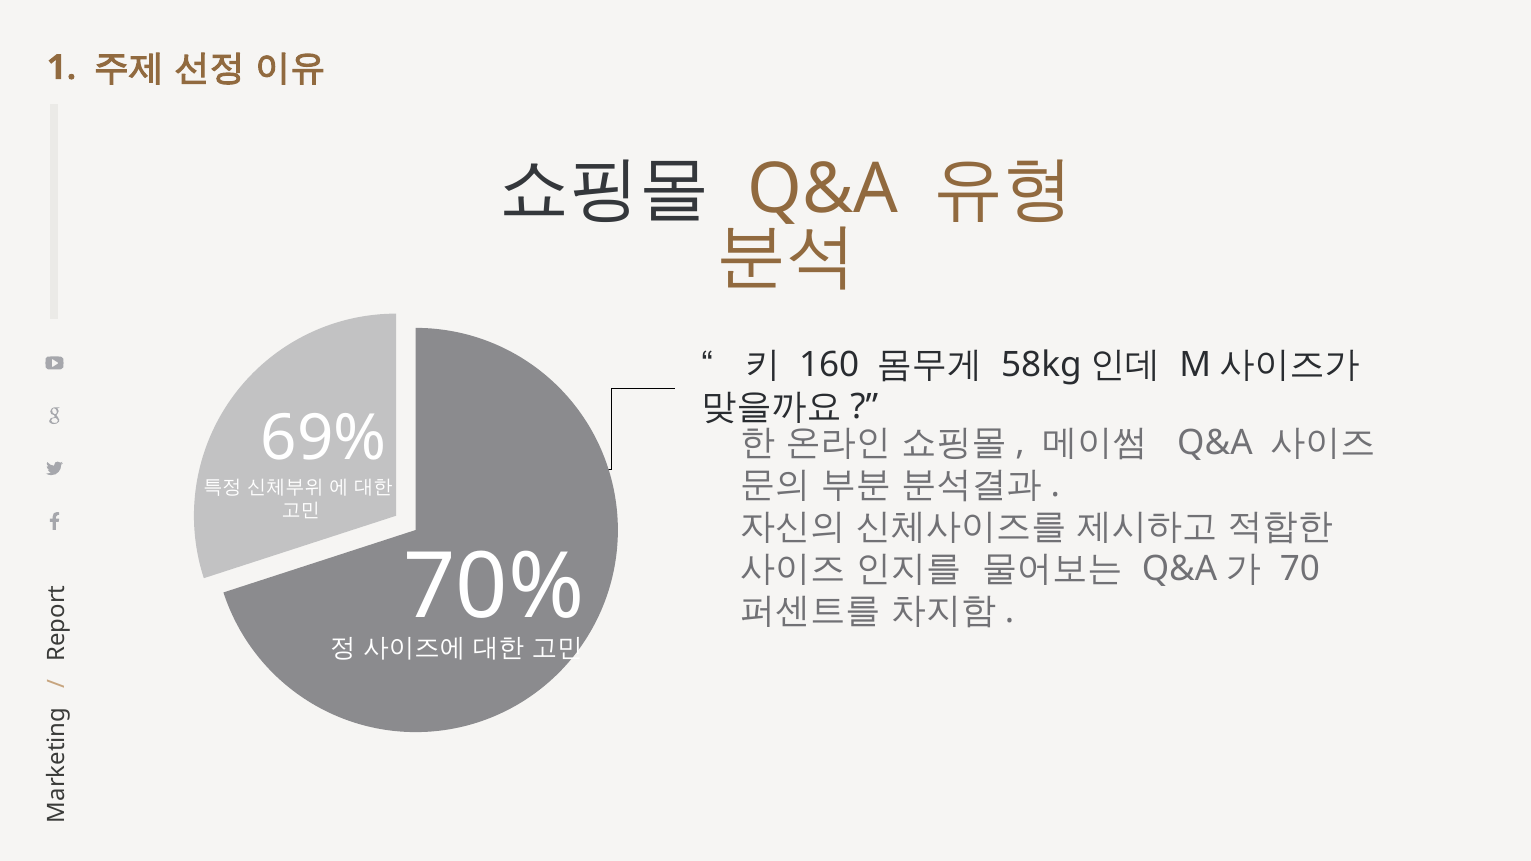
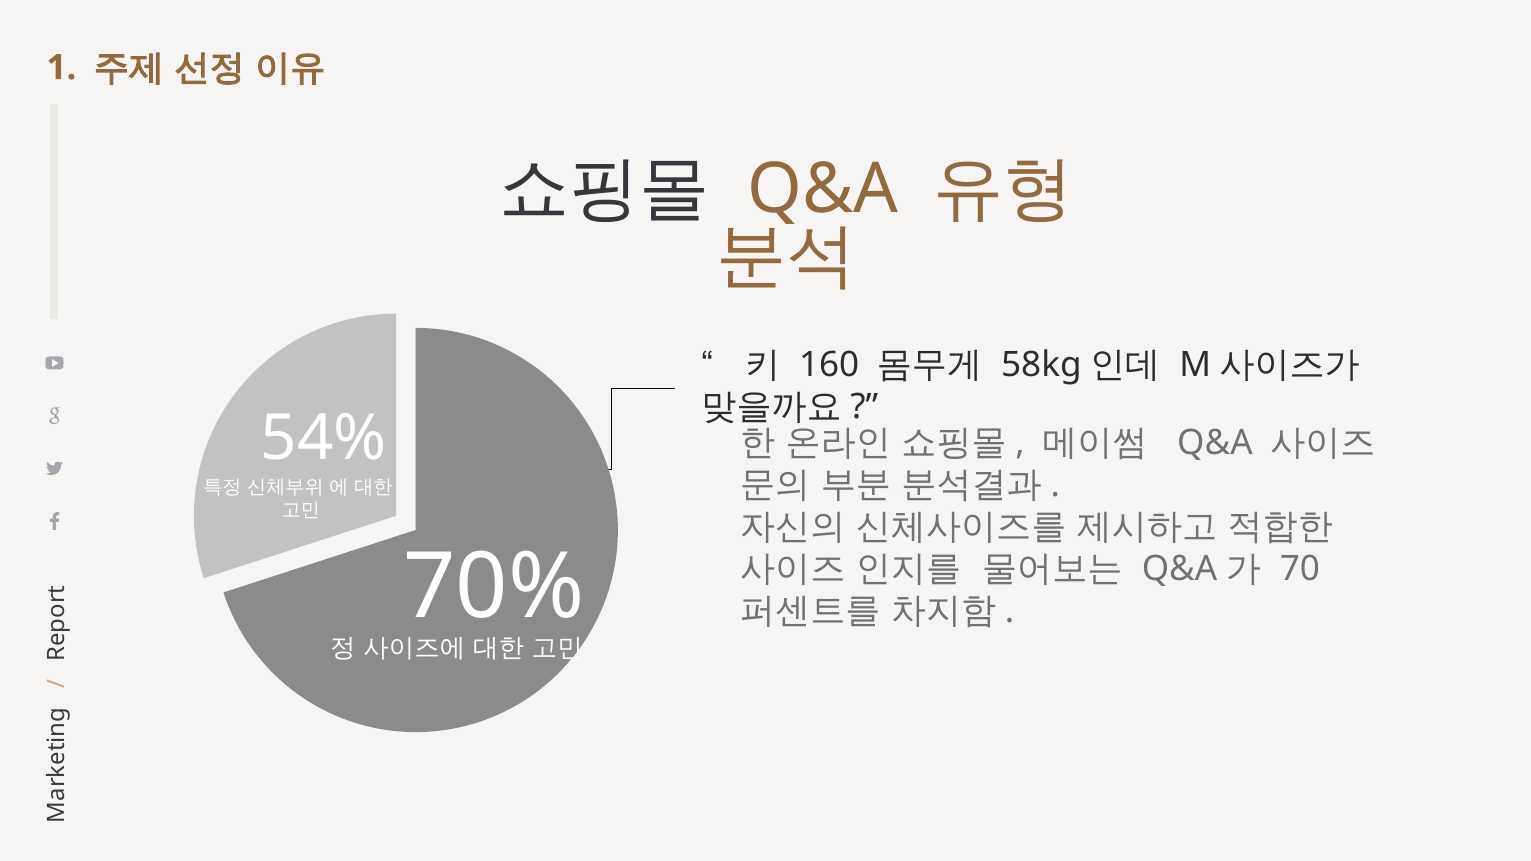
69%: 69% -> 54%
